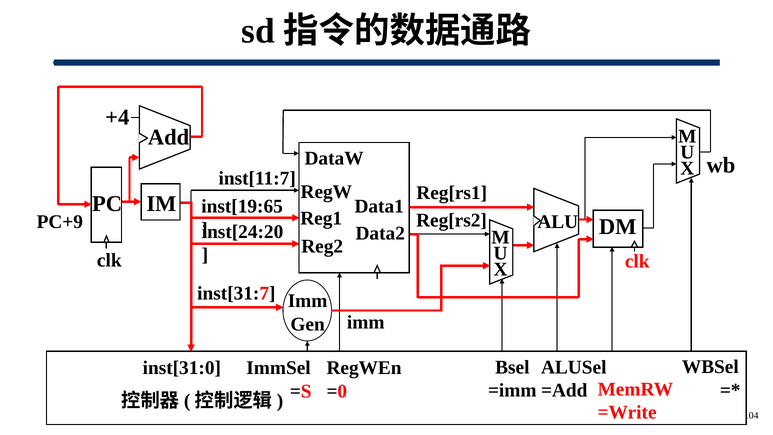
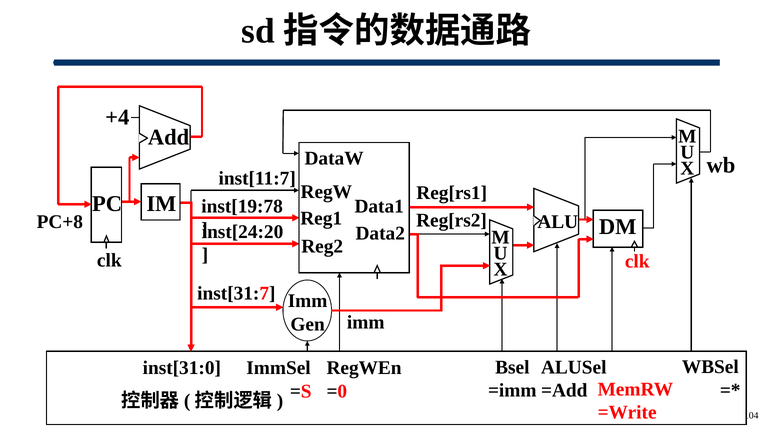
inst[19:65: inst[19:65 -> inst[19:78
PC+9: PC+9 -> PC+8
